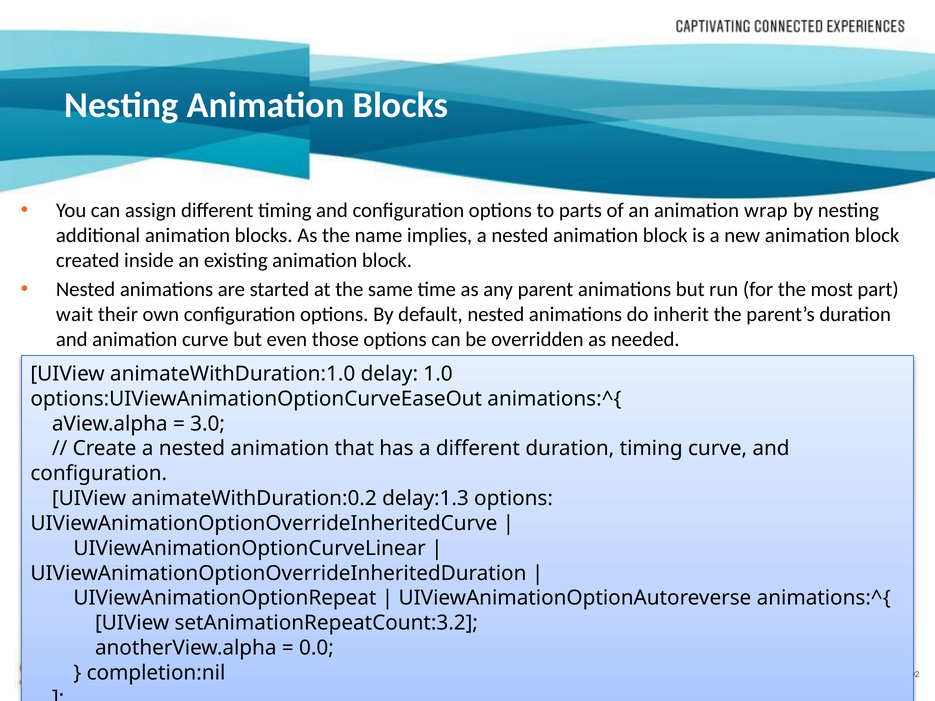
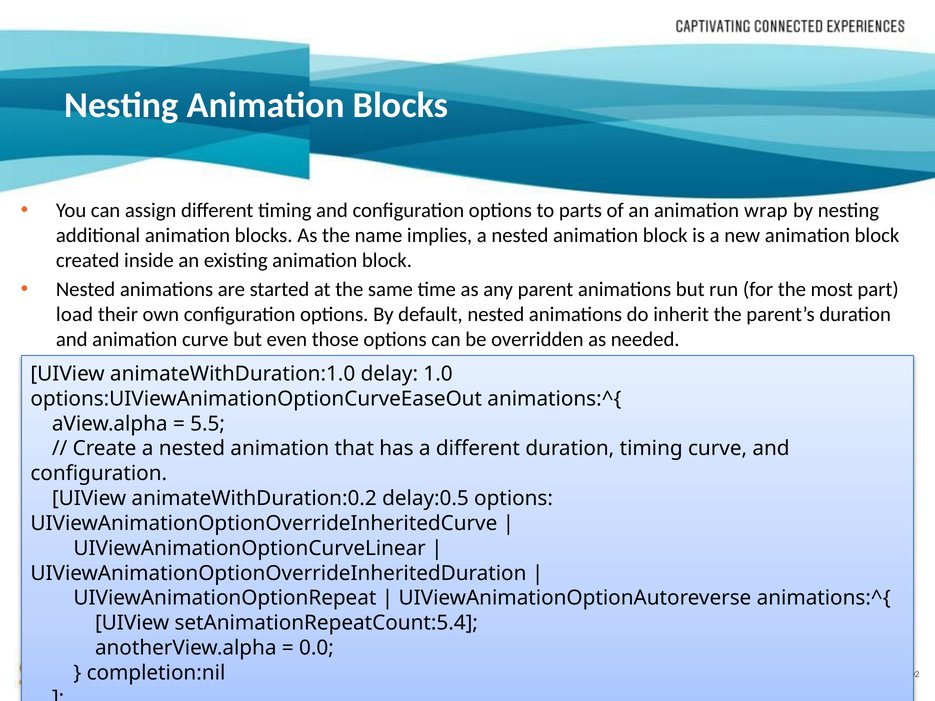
wait: wait -> load
3.0: 3.0 -> 5.5
delay:1.3: delay:1.3 -> delay:0.5
setAnimationRepeatCount:3.2: setAnimationRepeatCount:3.2 -> setAnimationRepeatCount:5.4
